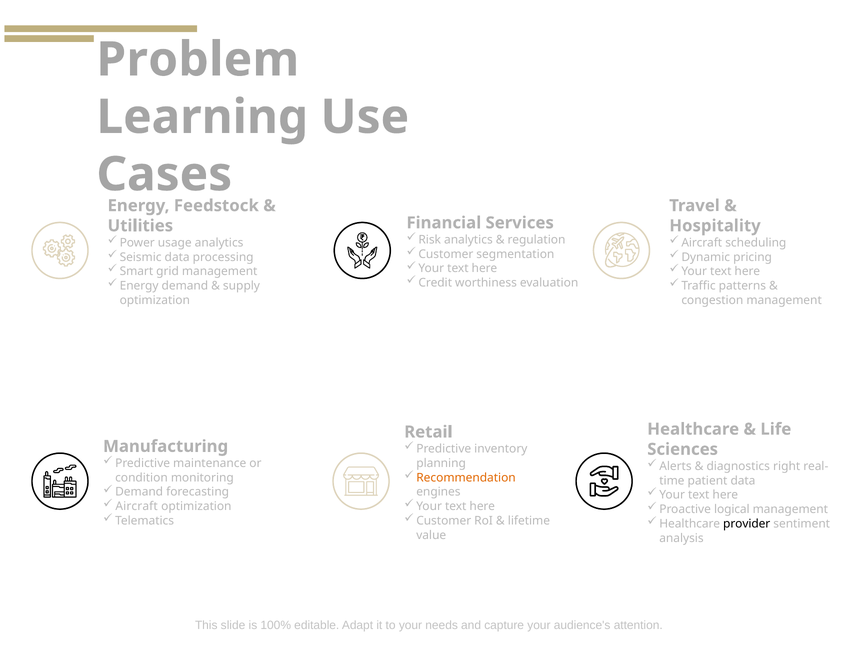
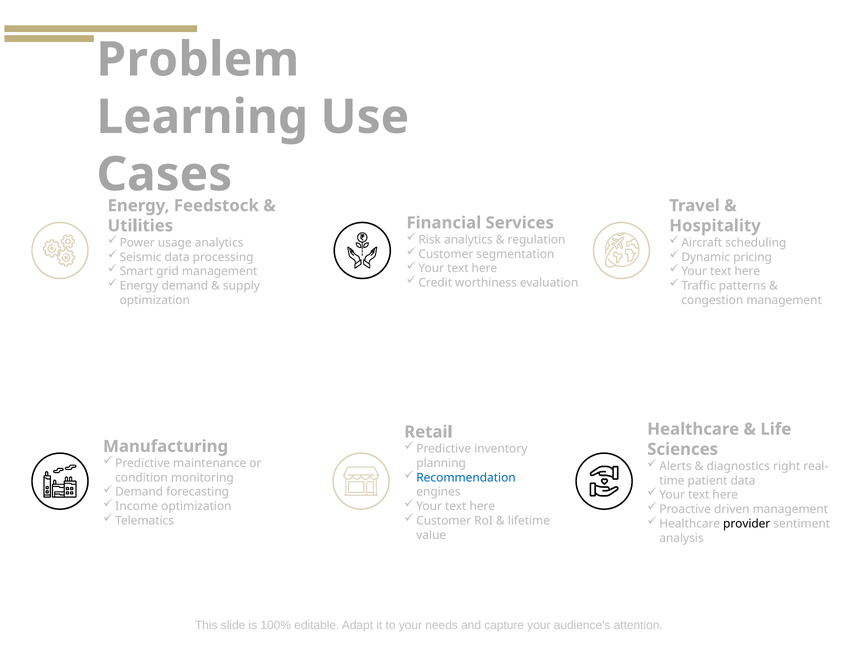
Recommendation colour: orange -> blue
Aircraft at (137, 506): Aircraft -> Income
logical: logical -> driven
